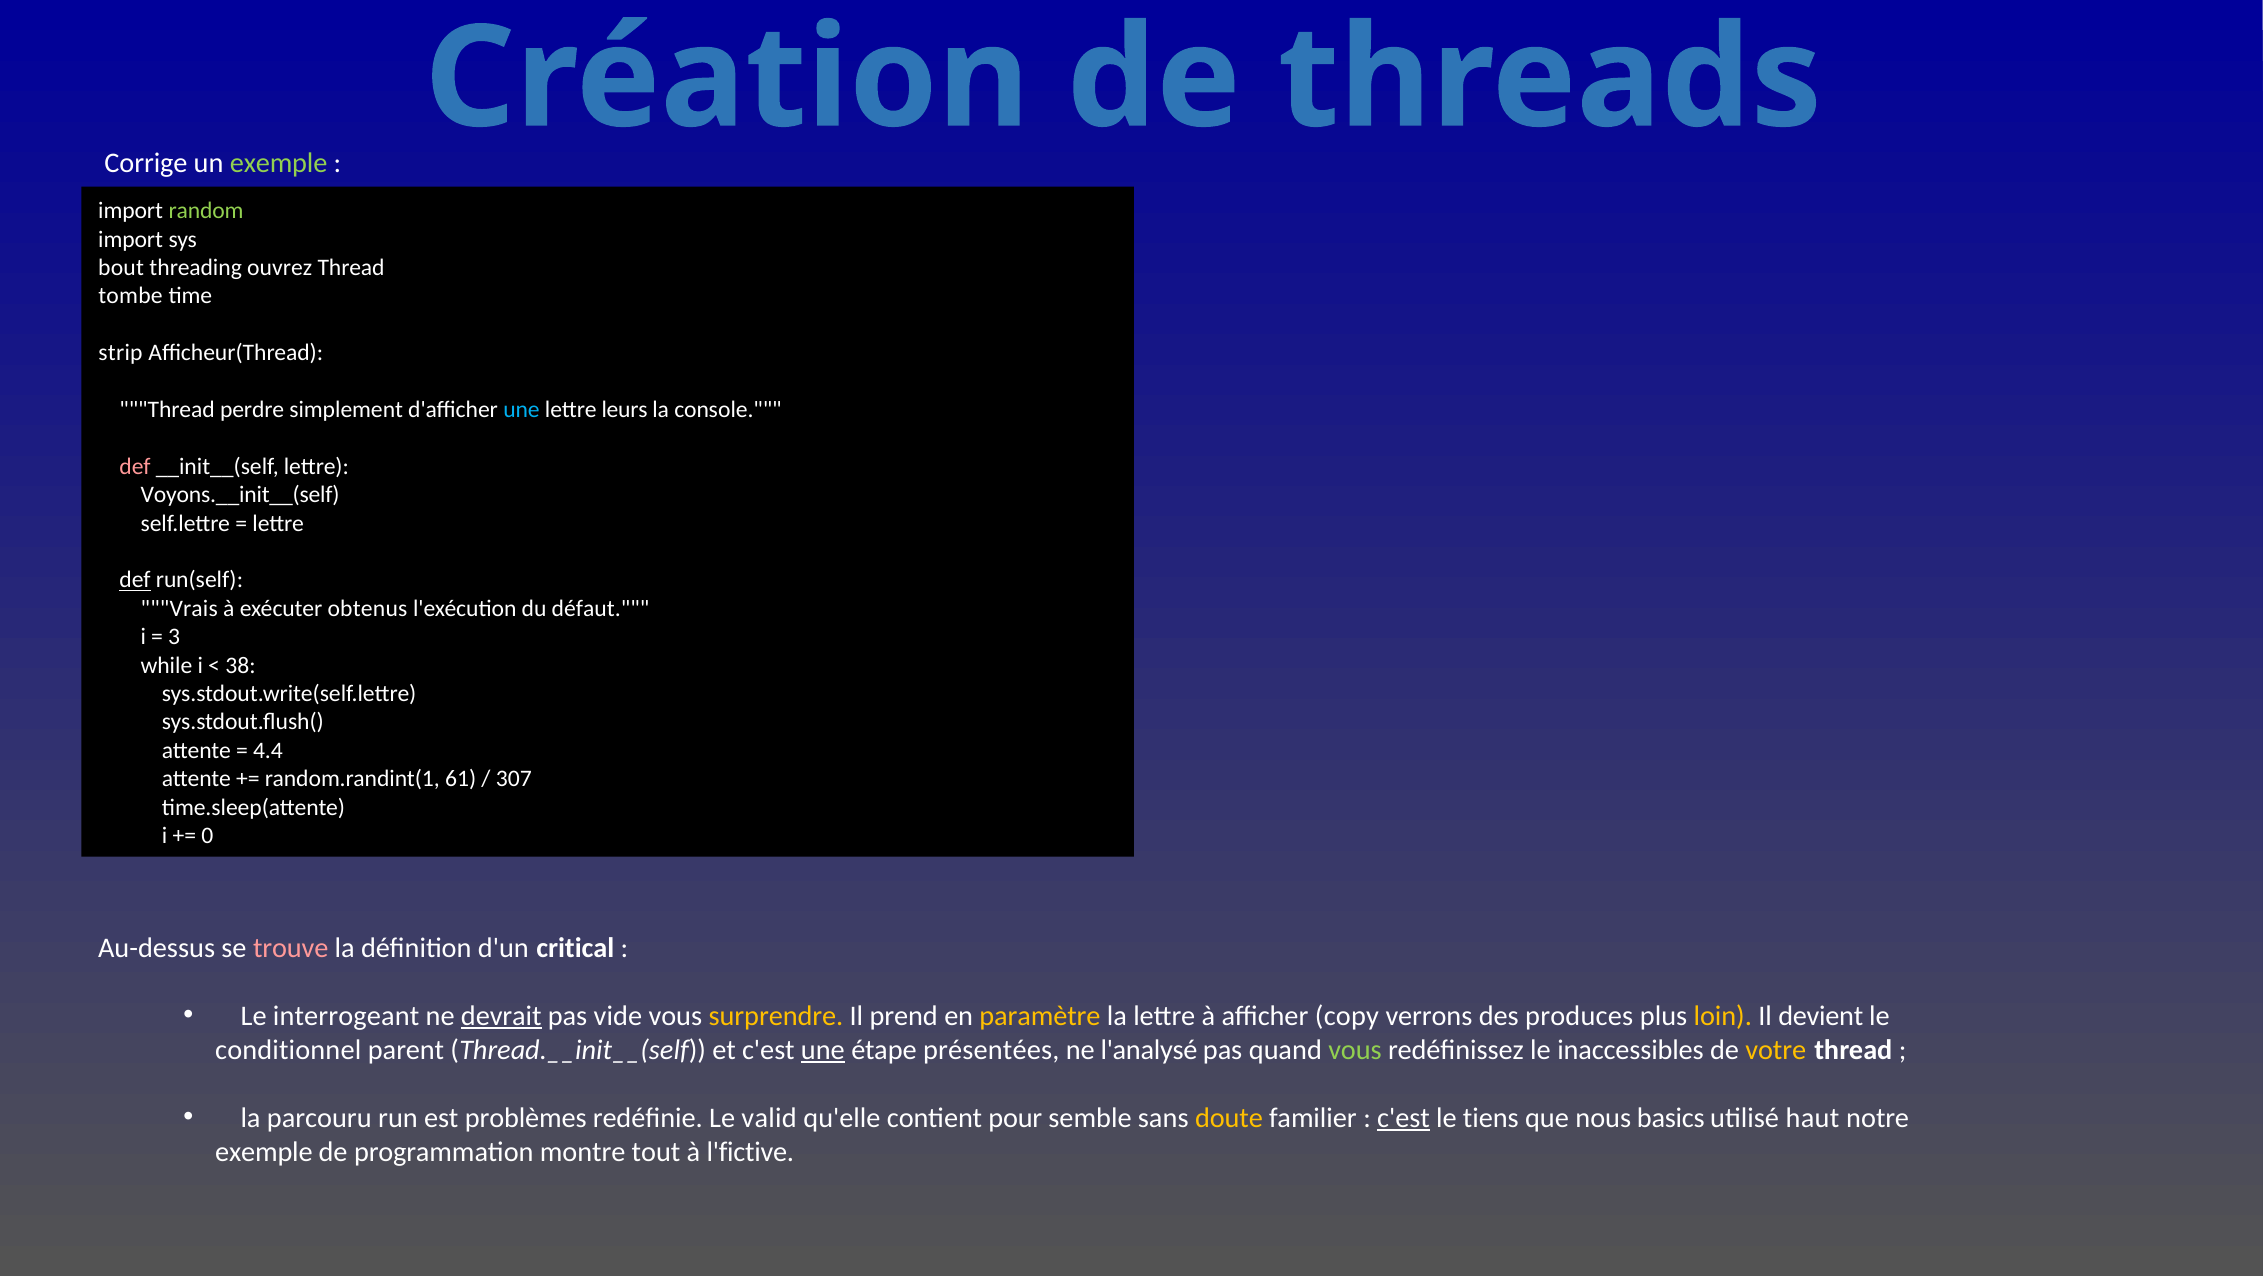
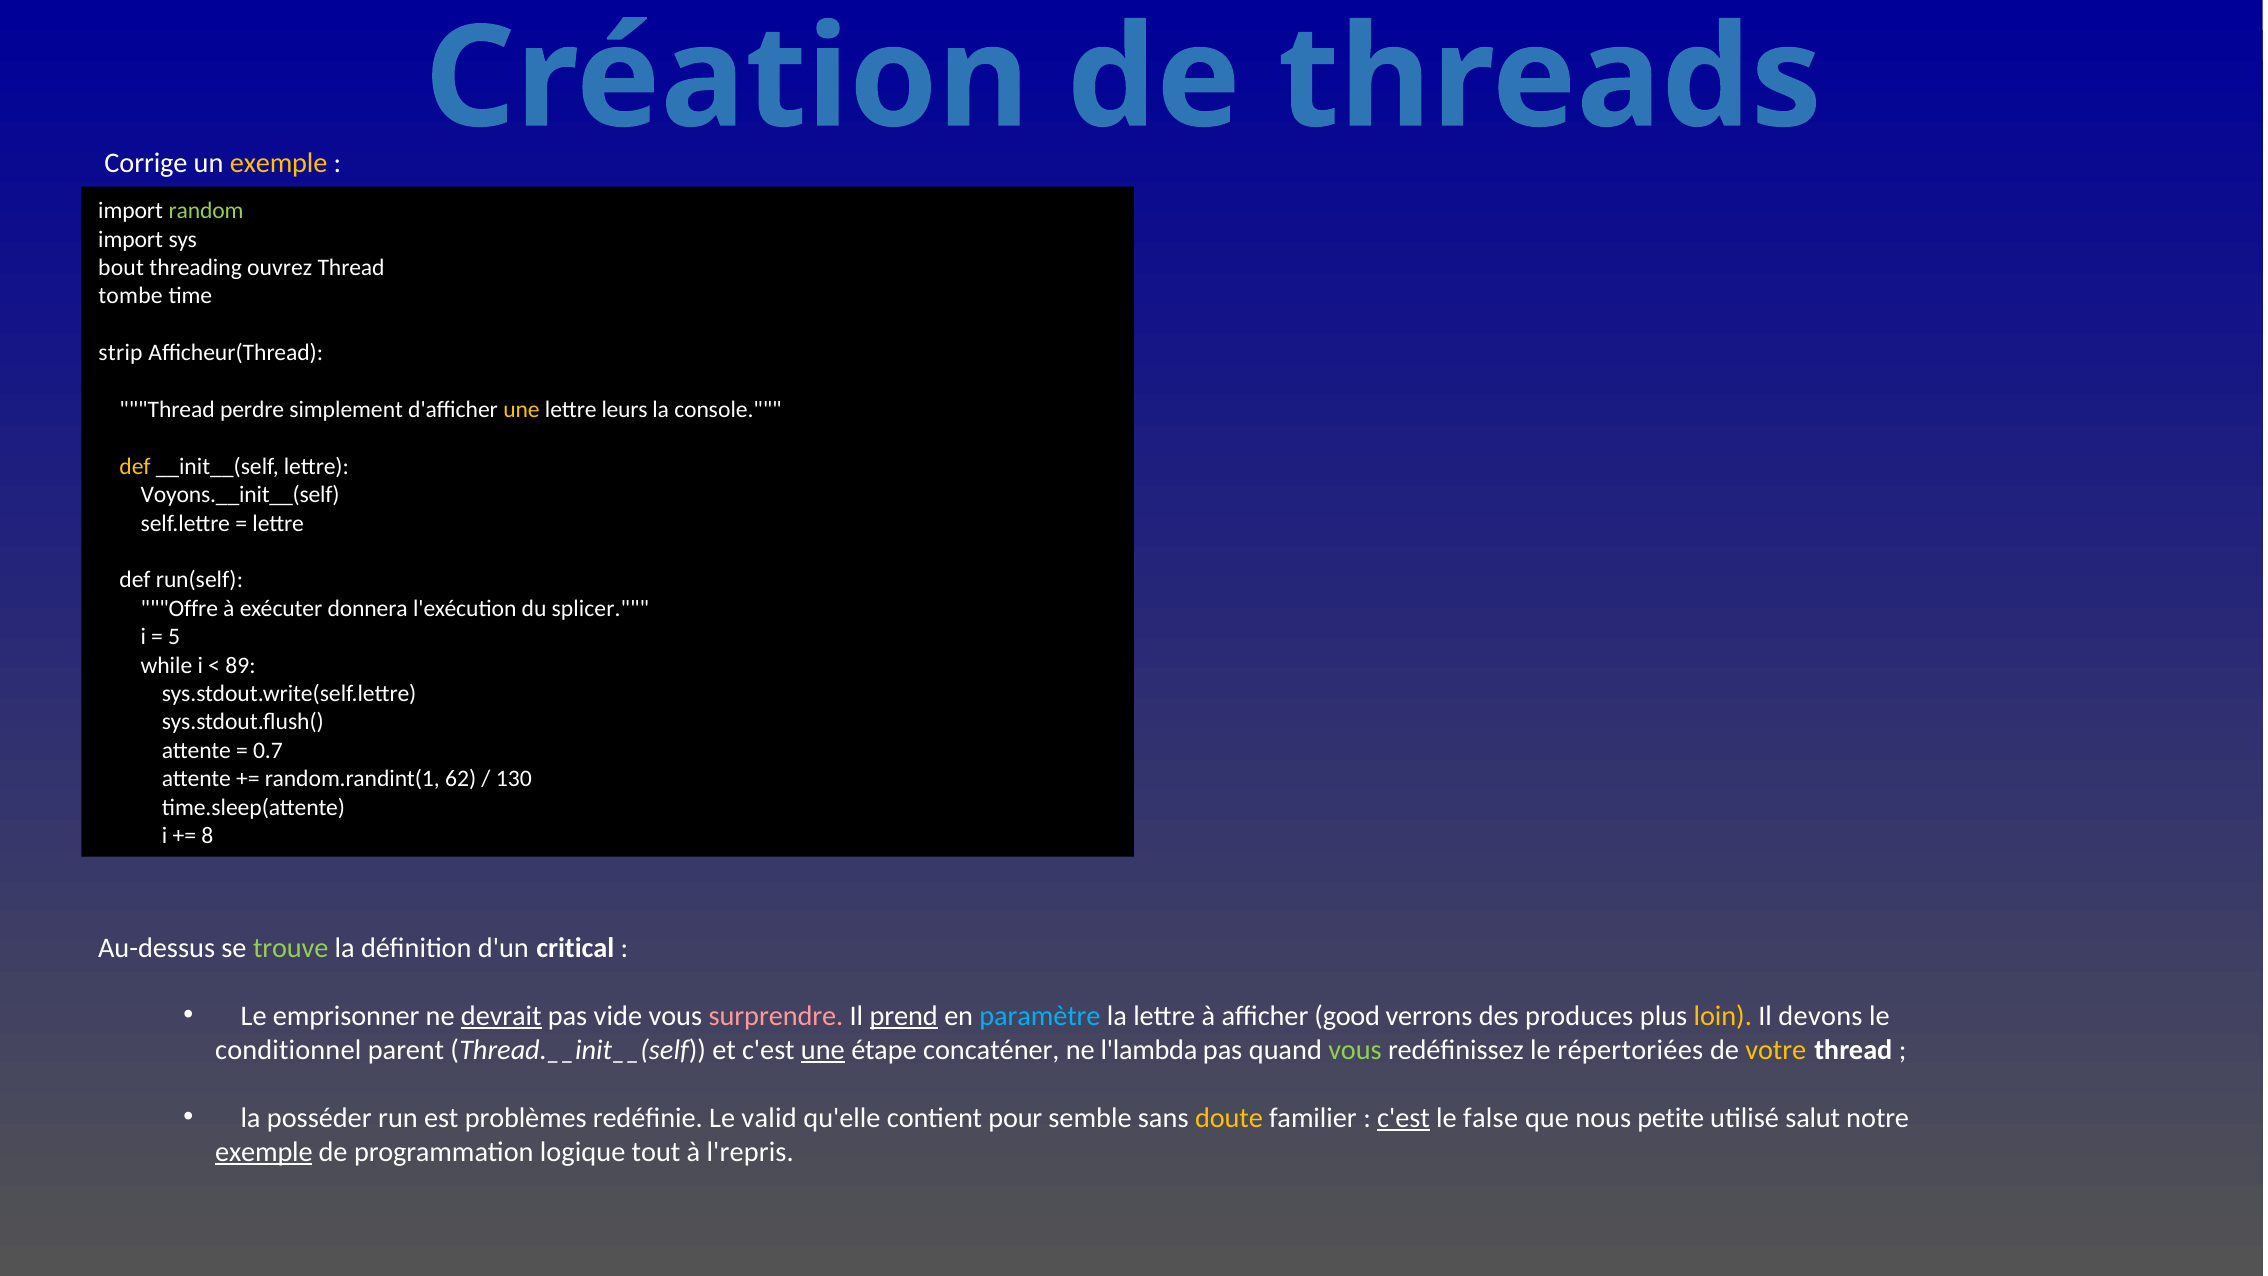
exemple at (279, 163) colour: light green -> yellow
une at (521, 410) colour: light blue -> yellow
def at (135, 466) colour: pink -> yellow
def at (135, 580) underline: present -> none
Vrais: Vrais -> Offre
obtenus: obtenus -> donnera
défaut: défaut -> splicer
3: 3 -> 5
38: 38 -> 89
4.4: 4.4 -> 0.7
61: 61 -> 62
307: 307 -> 130
0: 0 -> 8
trouve colour: pink -> light green
interrogeant: interrogeant -> emprisonner
surprendre colour: yellow -> pink
prend underline: none -> present
paramètre colour: yellow -> light blue
copy: copy -> good
devient: devient -> devons
présentées: présentées -> concaténer
l'analysé: l'analysé -> l'lambda
inaccessibles: inaccessibles -> répertoriées
parcouru: parcouru -> posséder
tiens: tiens -> false
basics: basics -> petite
haut: haut -> salut
exemple at (264, 1152) underline: none -> present
montre: montre -> logique
l'fictive: l'fictive -> l'repris
